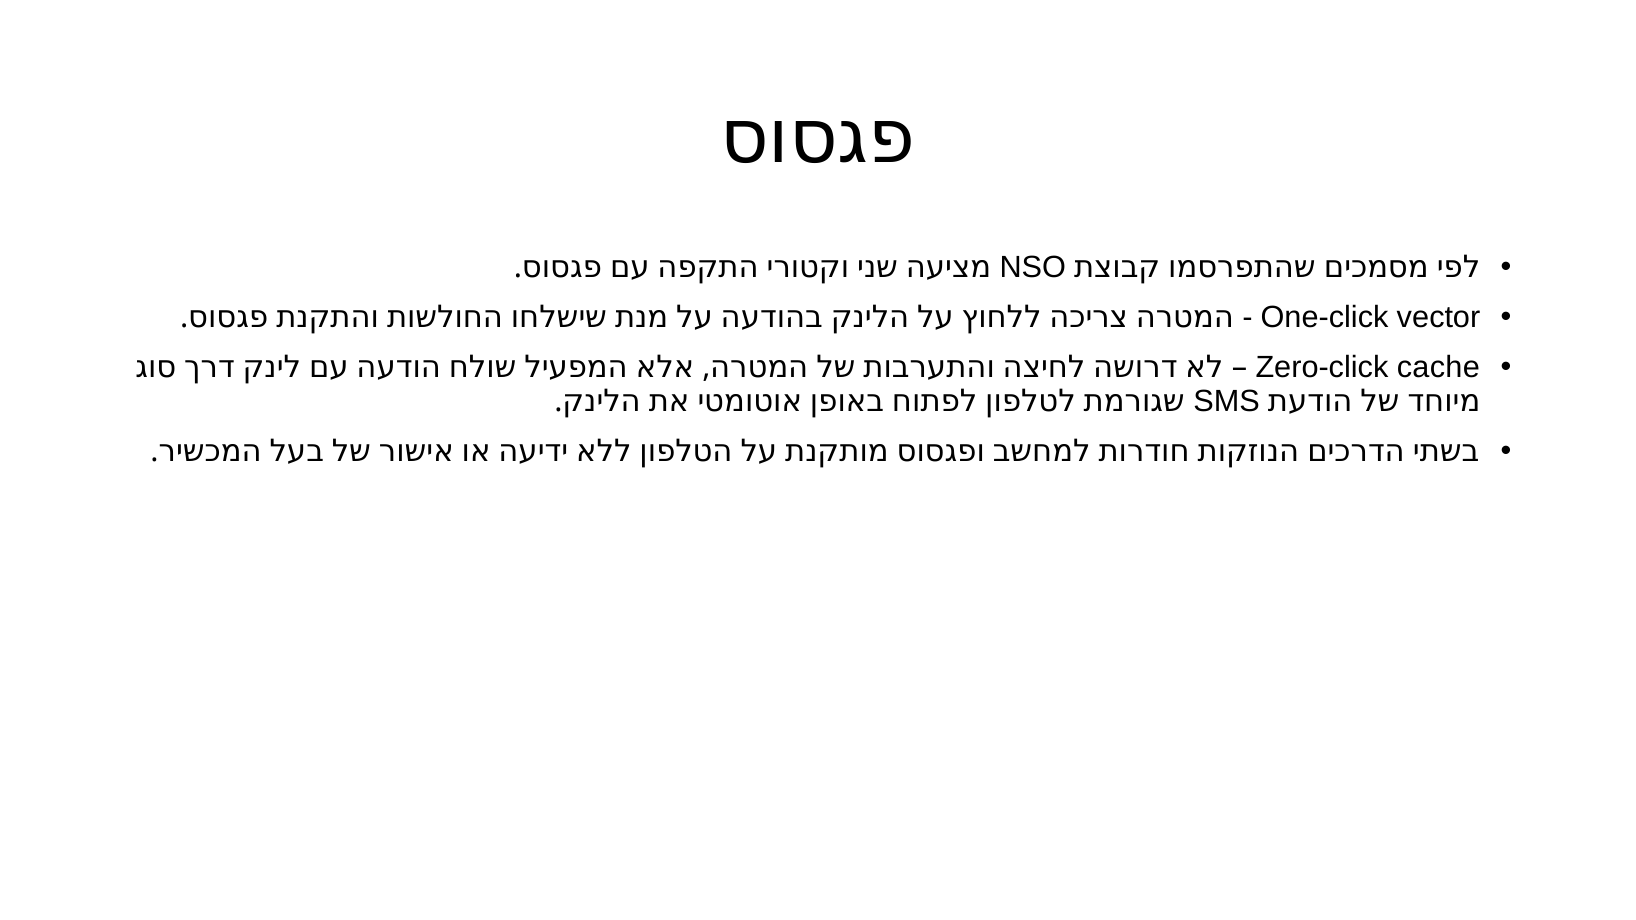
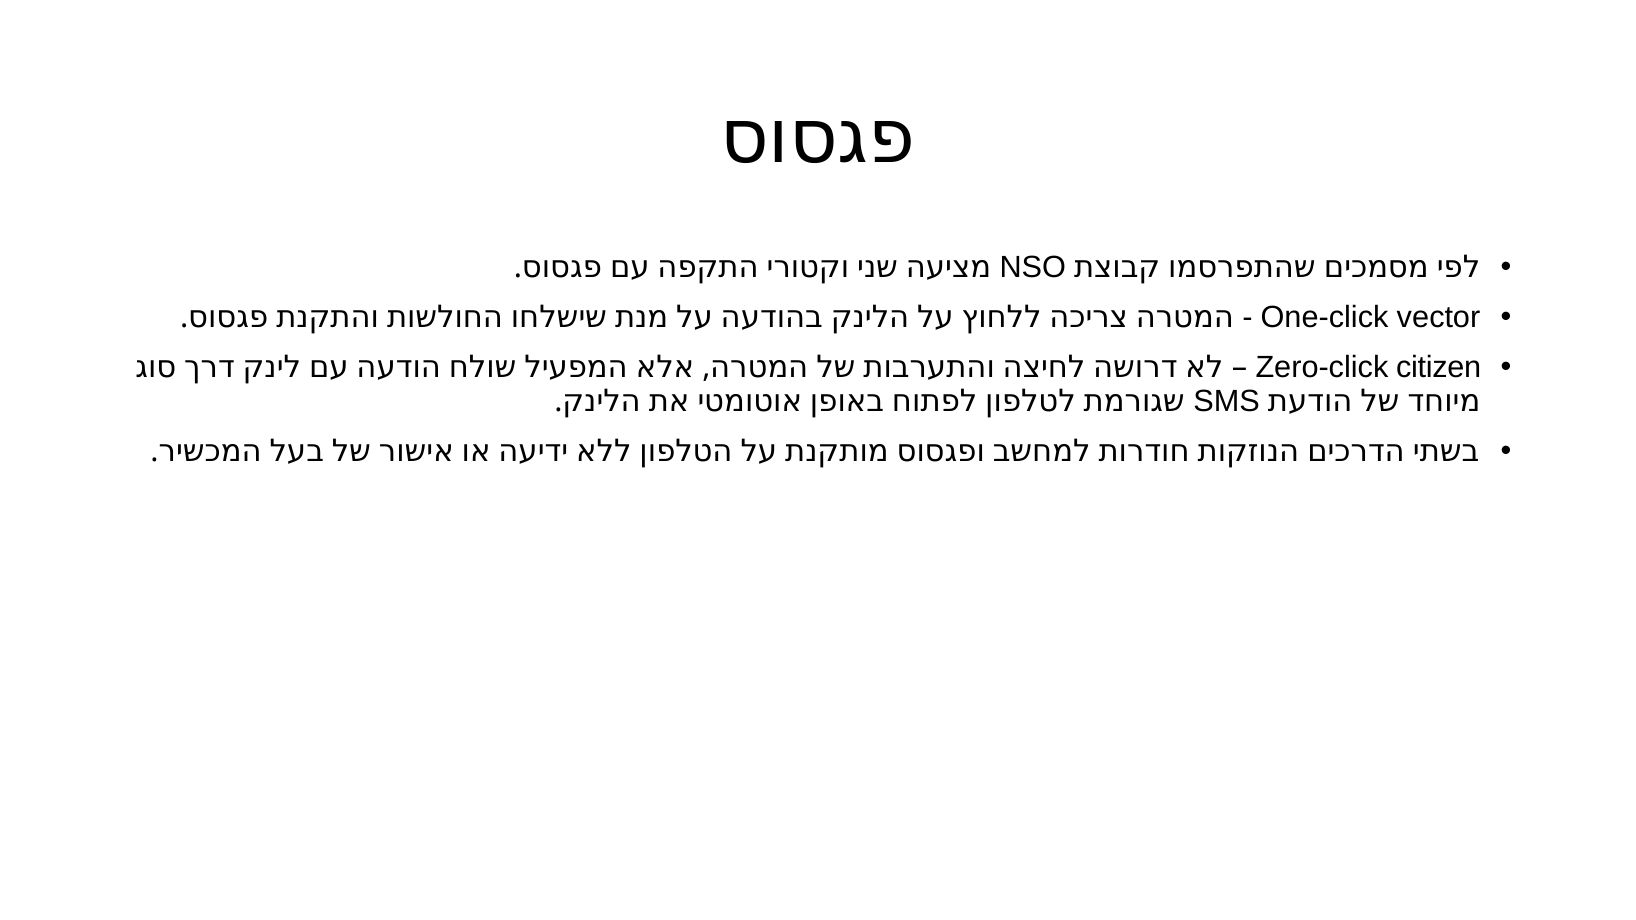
cache: cache -> citizen
